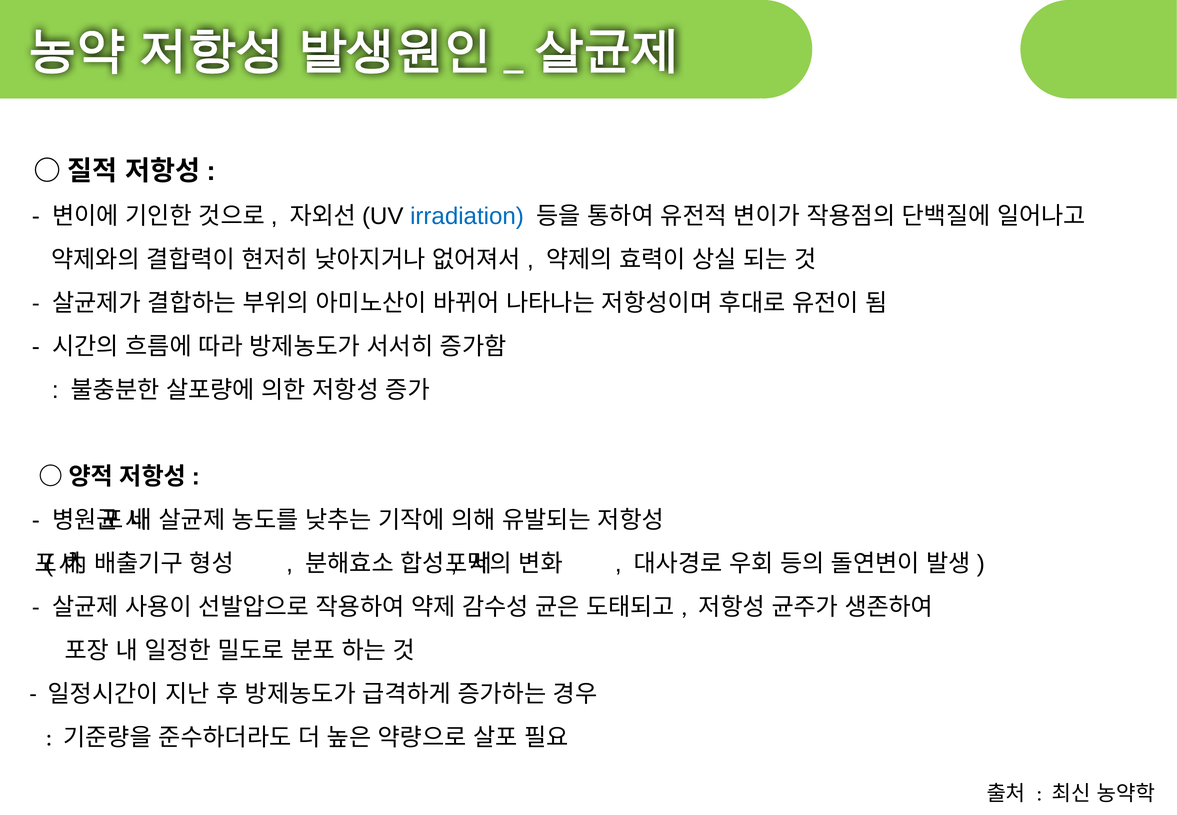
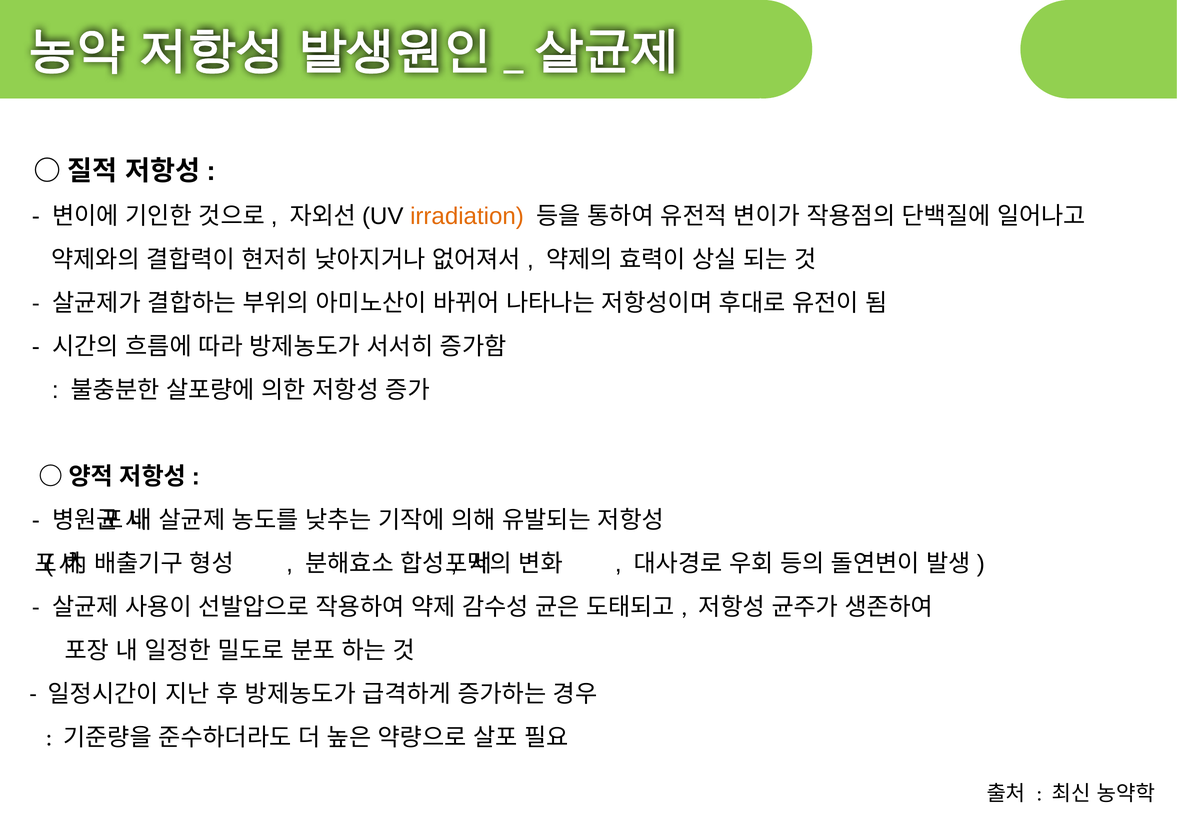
irradiation colour: blue -> orange
